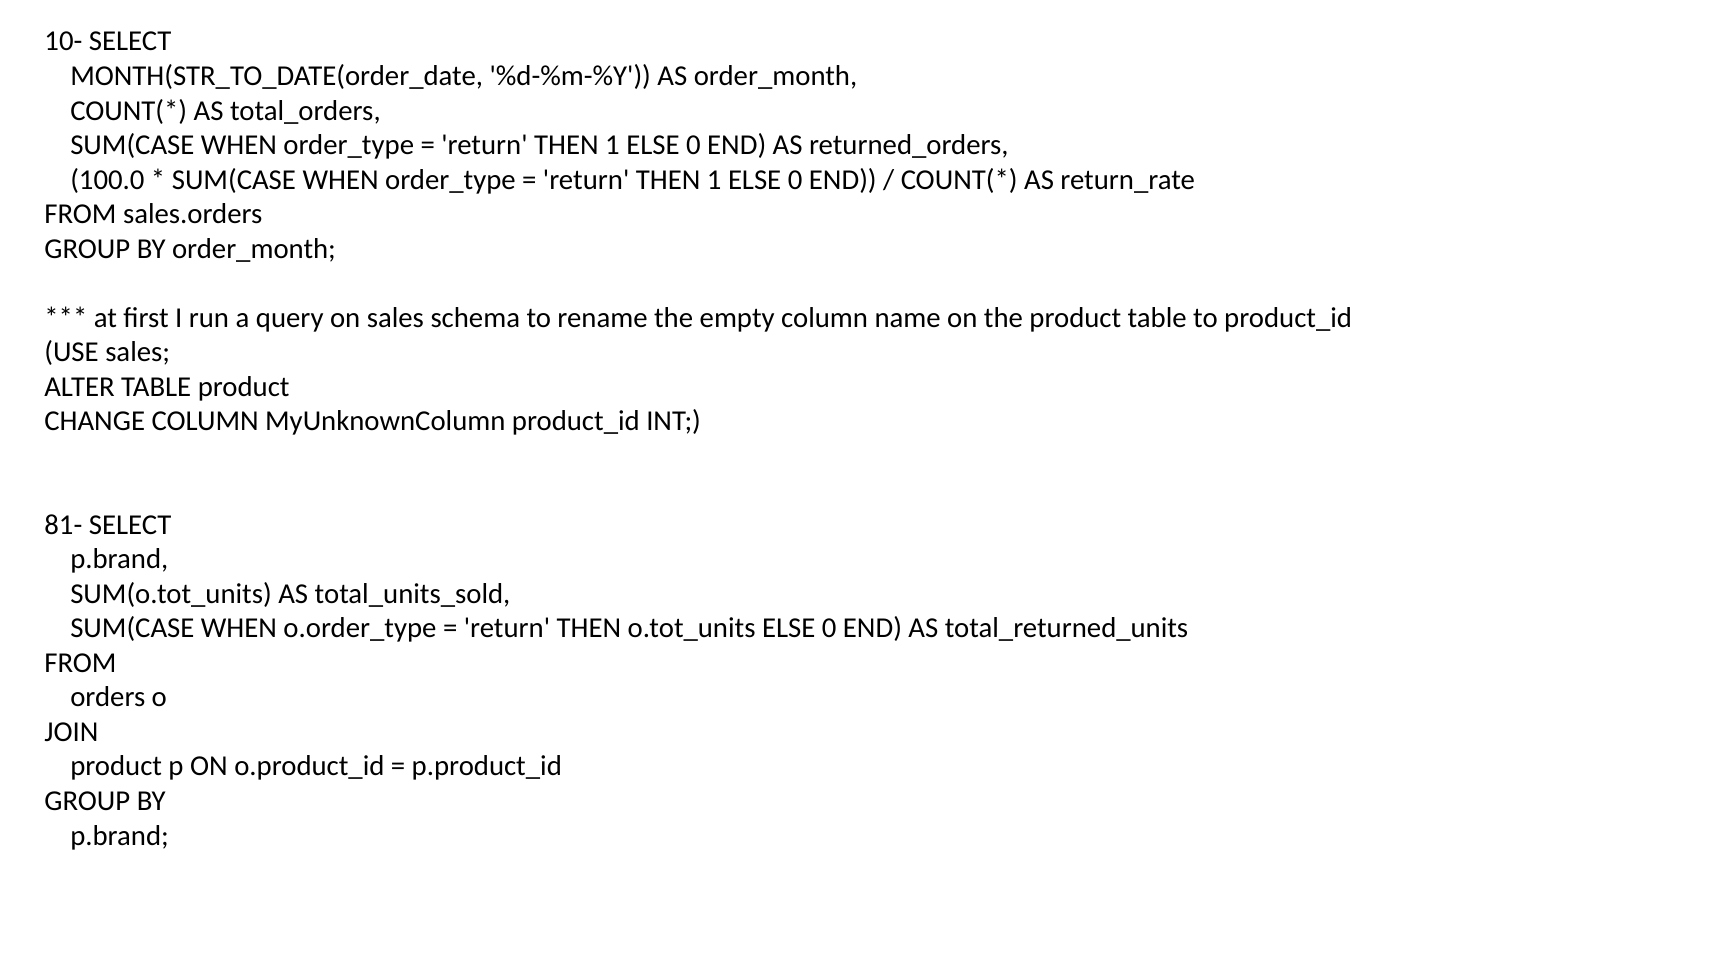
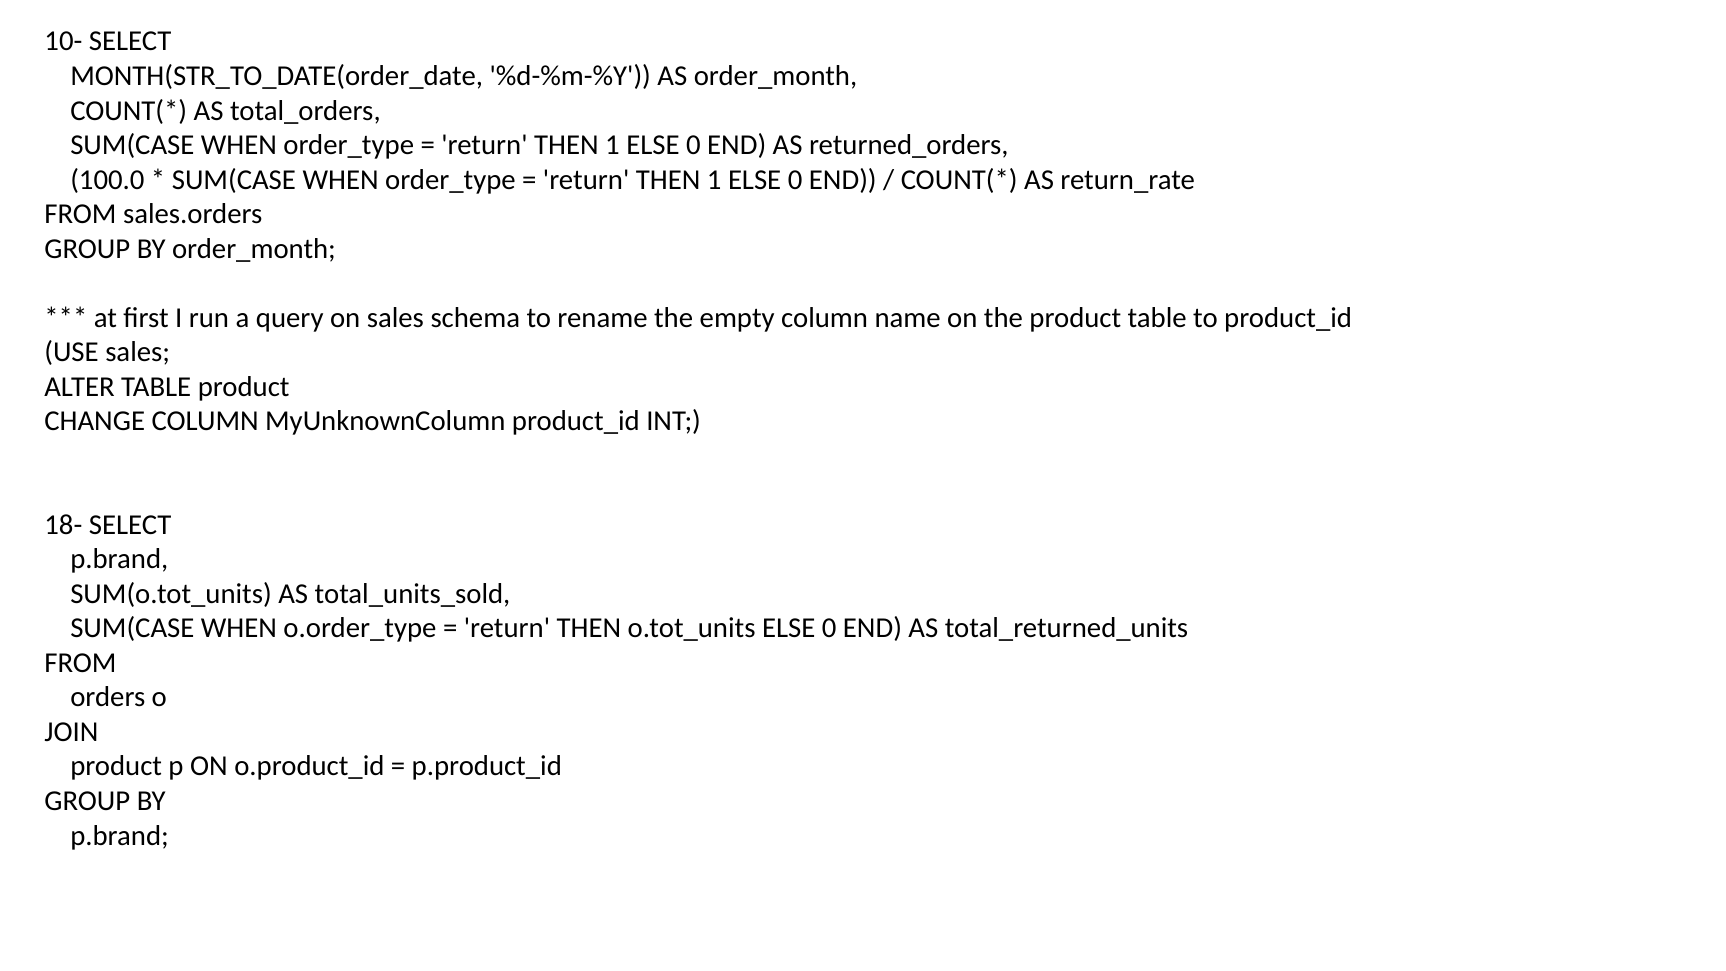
81-: 81- -> 18-
